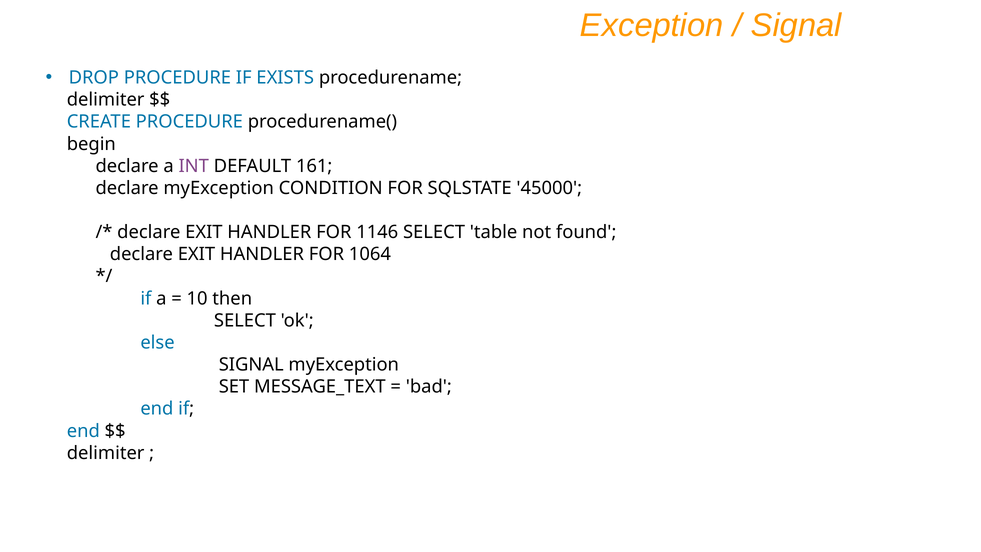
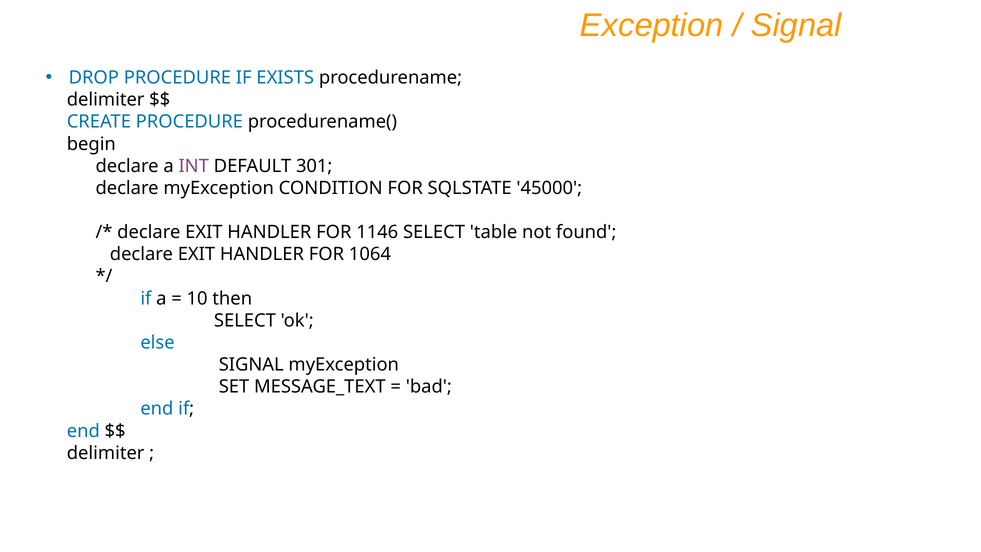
161: 161 -> 301
